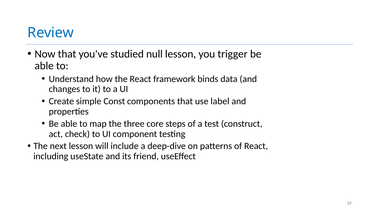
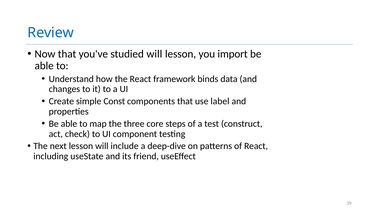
studied null: null -> will
trigger: trigger -> import
